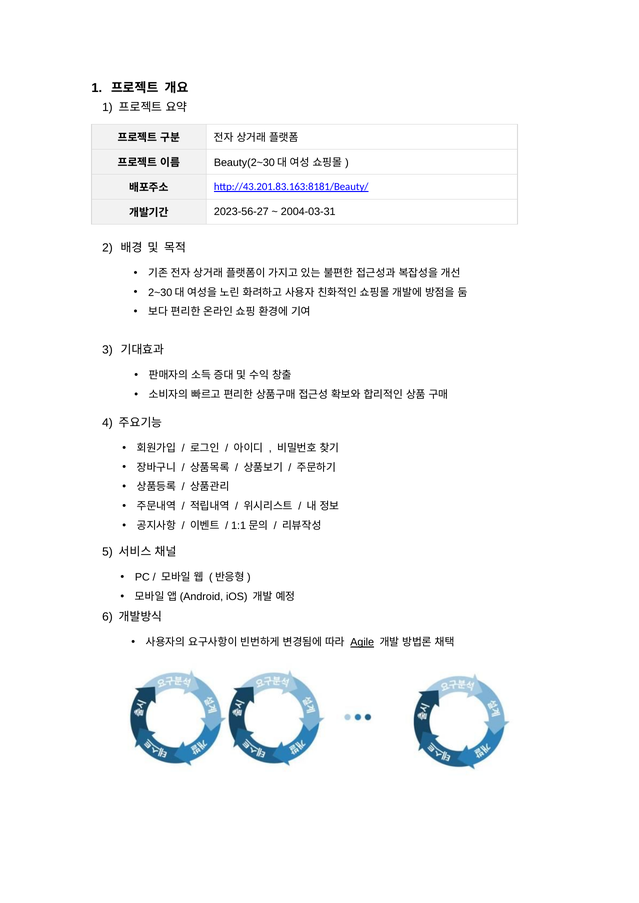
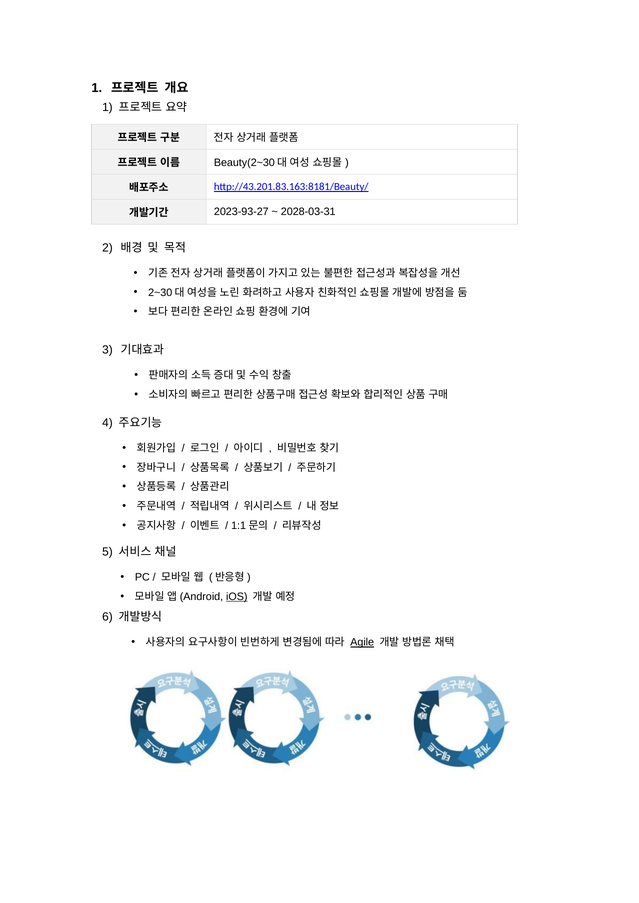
2023-56-27: 2023-56-27 -> 2023-93-27
2004-03-31: 2004-03-31 -> 2028-03-31
iOS underline: none -> present
